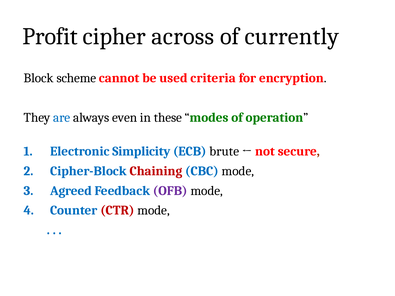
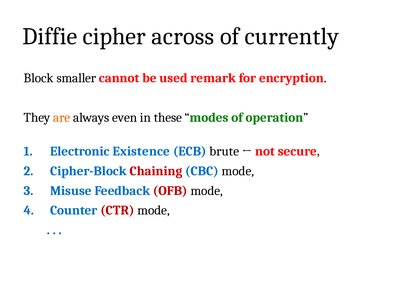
Profit: Profit -> Diffie
scheme: scheme -> smaller
criteria: criteria -> remark
are colour: blue -> orange
Simplicity: Simplicity -> Existence
Agreed: Agreed -> Misuse
OFB colour: purple -> red
